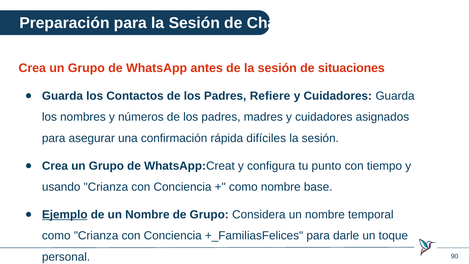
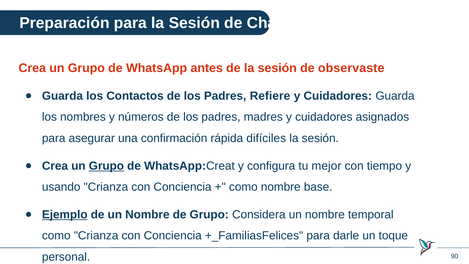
situaciones: situaciones -> observaste
Grupo at (106, 166) underline: none -> present
punto: punto -> mejor
